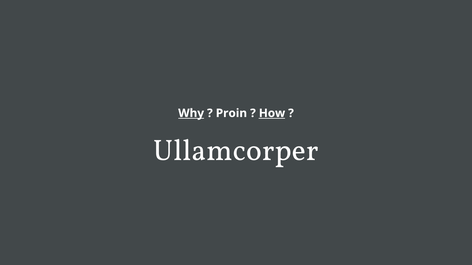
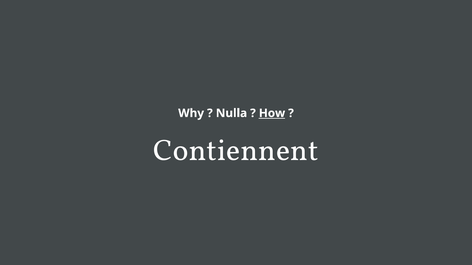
Why underline: present -> none
Proin: Proin -> Nulla
Ullamcorper: Ullamcorper -> Contiennent
